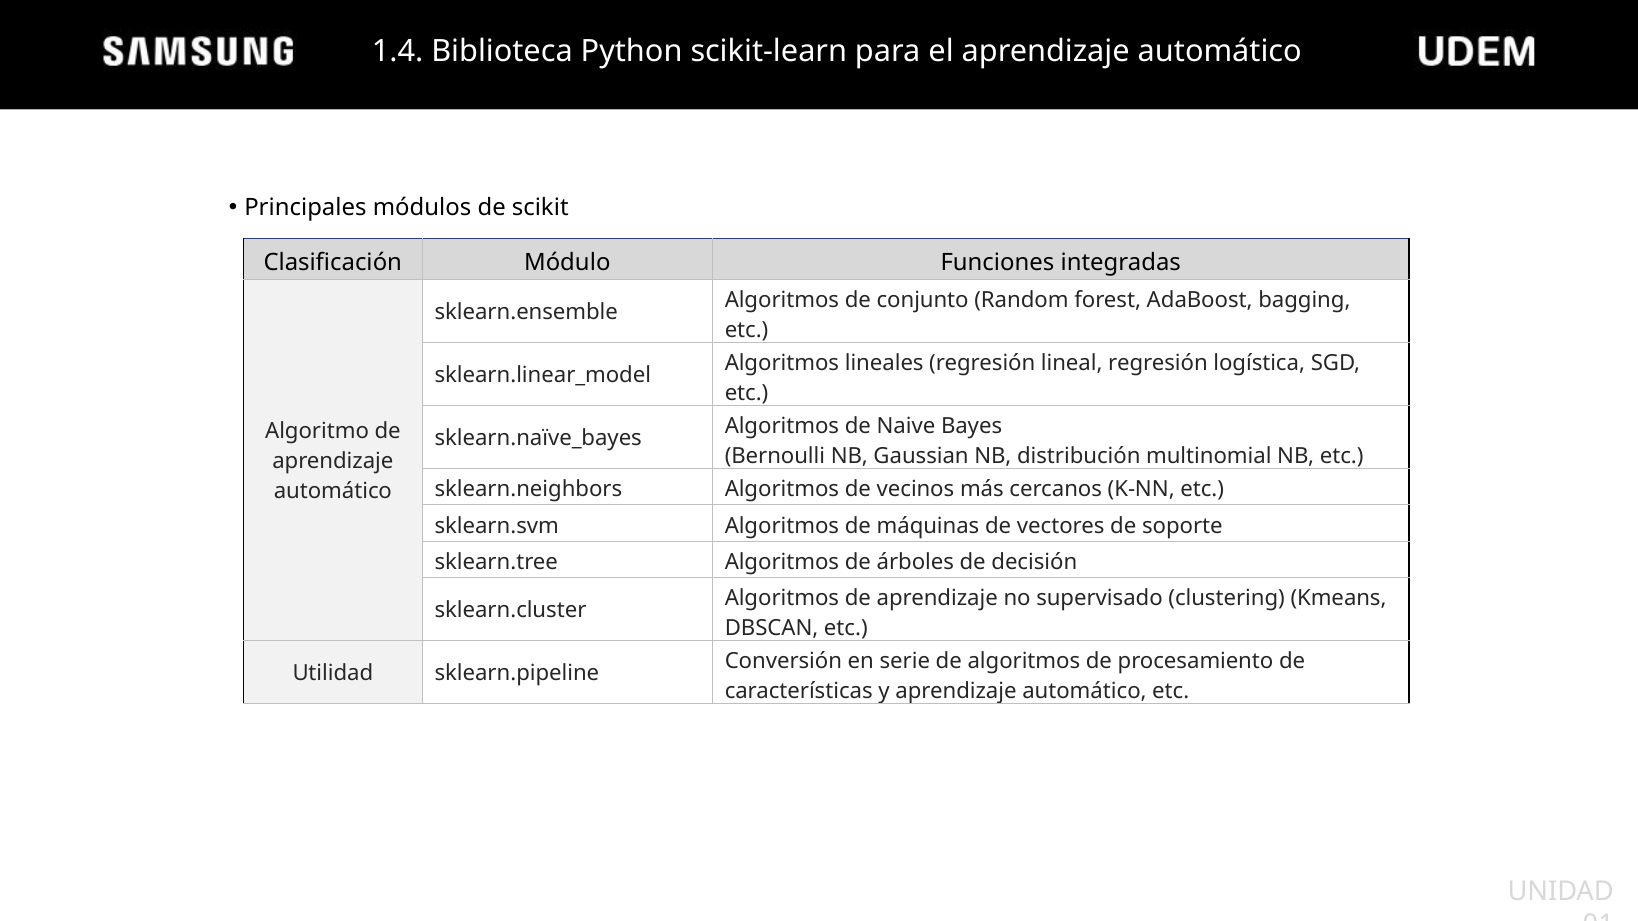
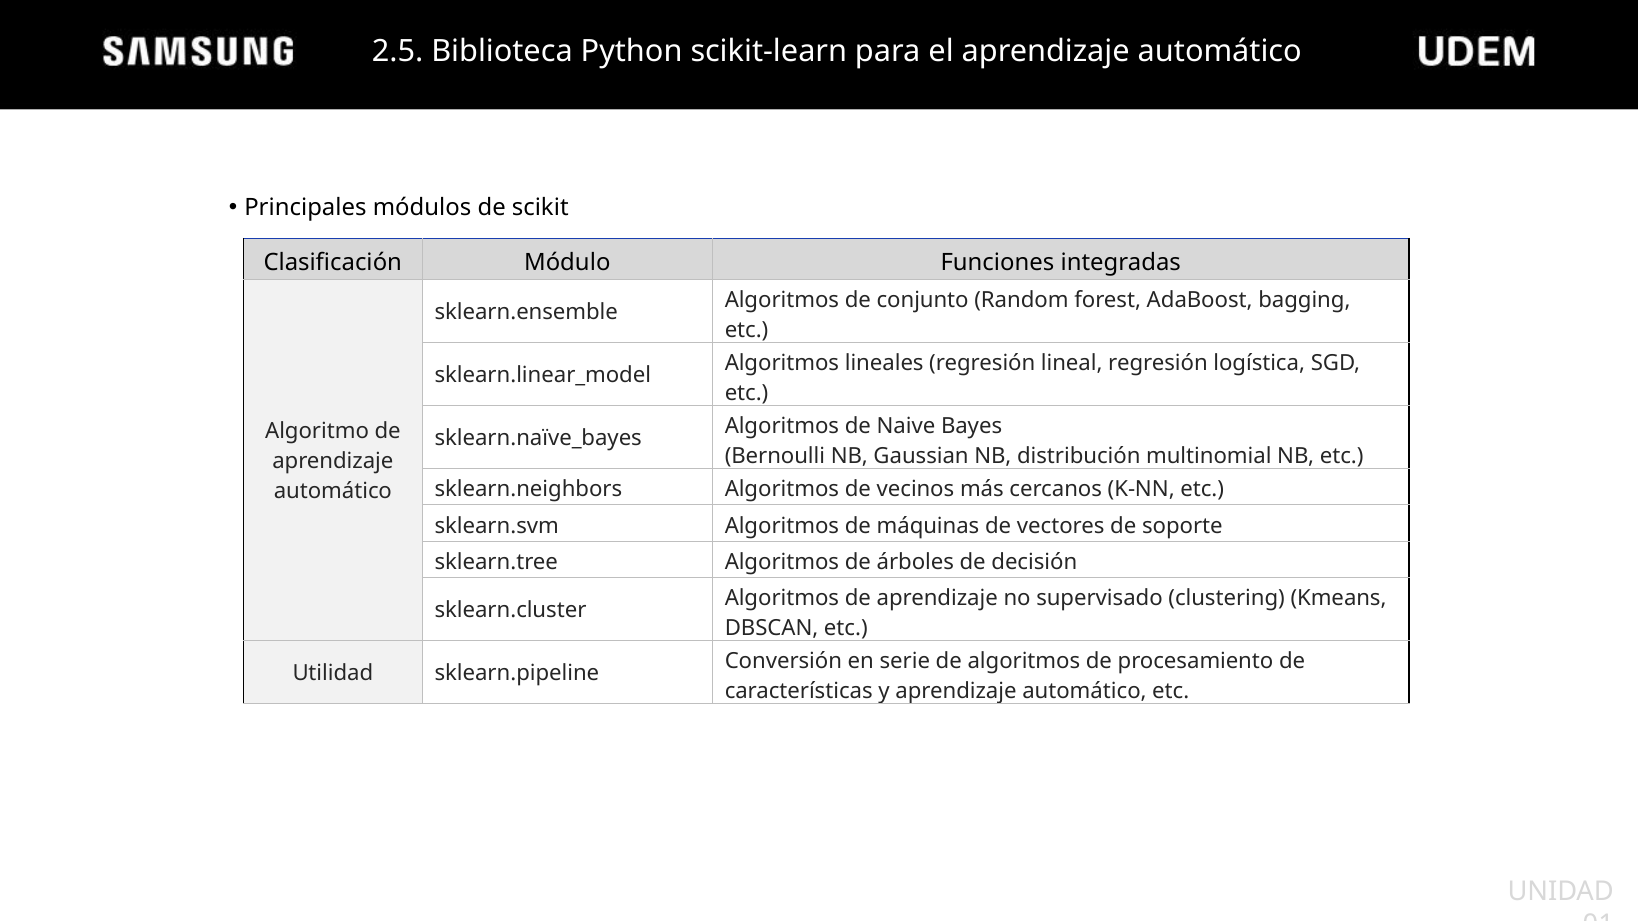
1.4: 1.4 -> 2.5
